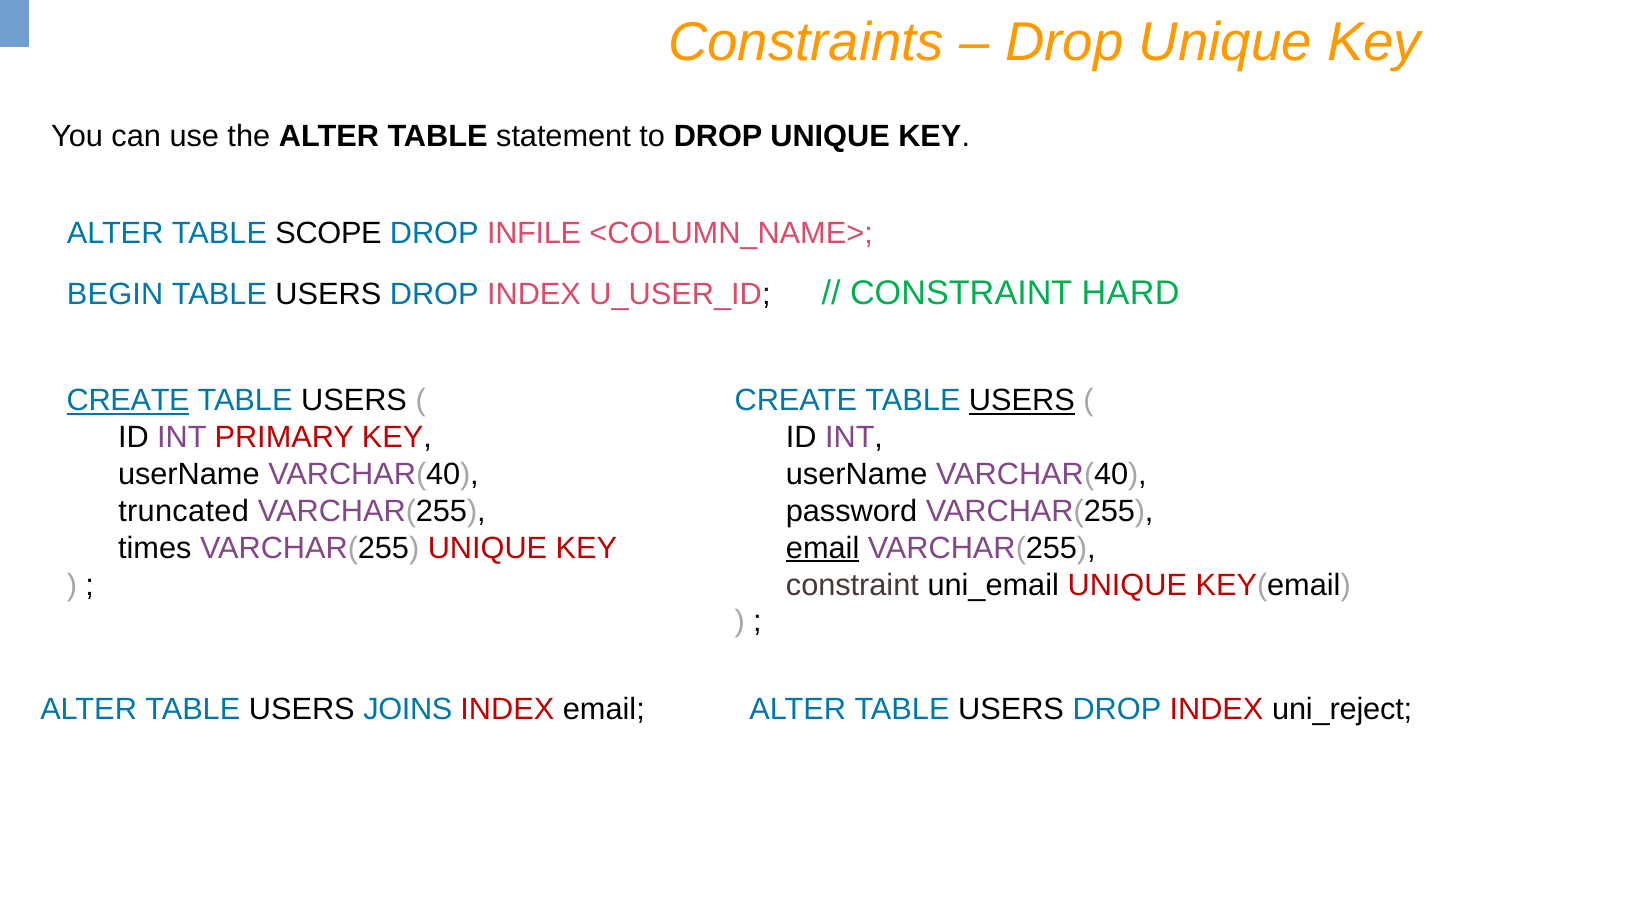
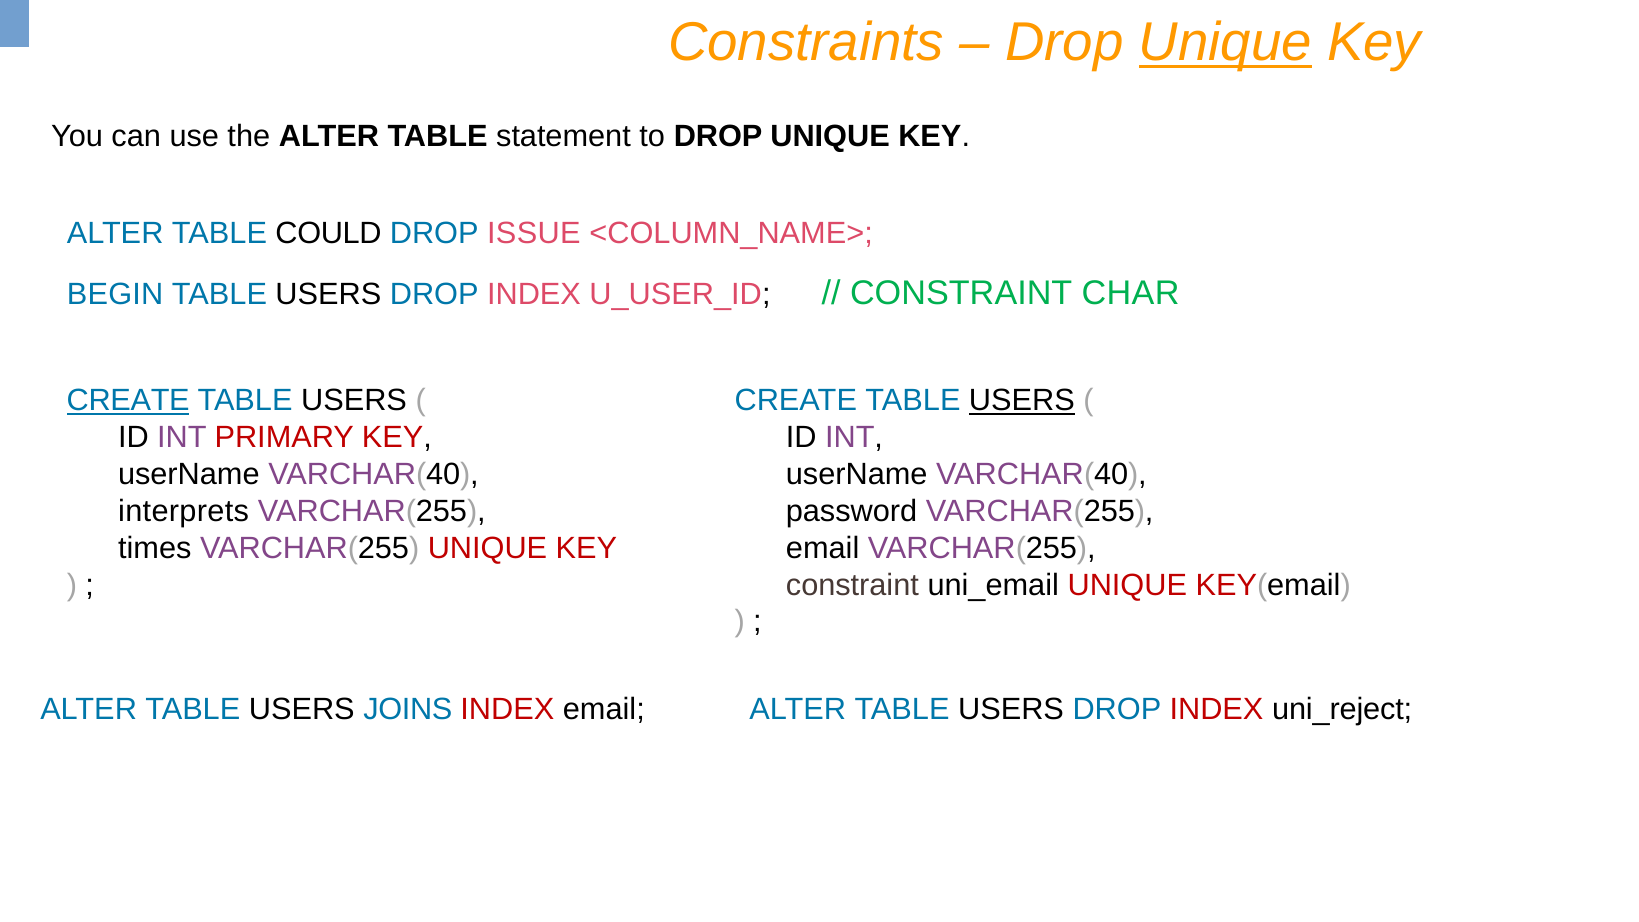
Unique at (1225, 43) underline: none -> present
SCOPE: SCOPE -> COULD
INFILE: INFILE -> ISSUE
HARD: HARD -> CHAR
truncated: truncated -> interprets
email at (823, 548) underline: present -> none
